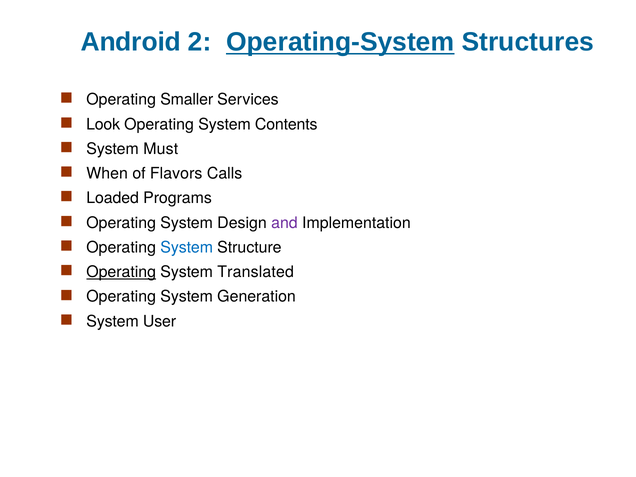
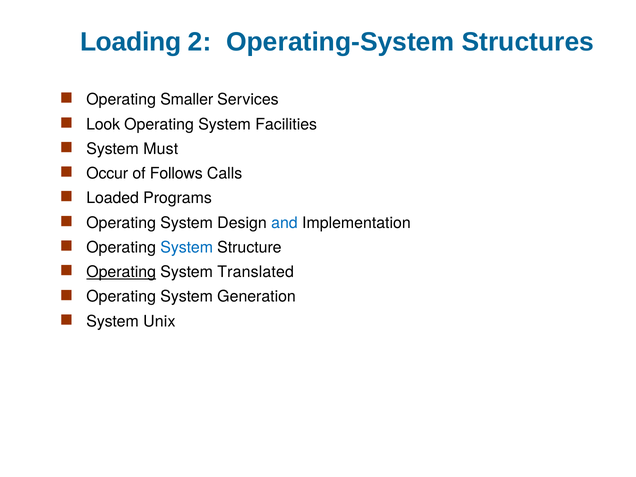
Android: Android -> Loading
Operating-System underline: present -> none
Contents: Contents -> Facilities
When: When -> Occur
Flavors: Flavors -> Follows
and colour: purple -> blue
User: User -> Unix
